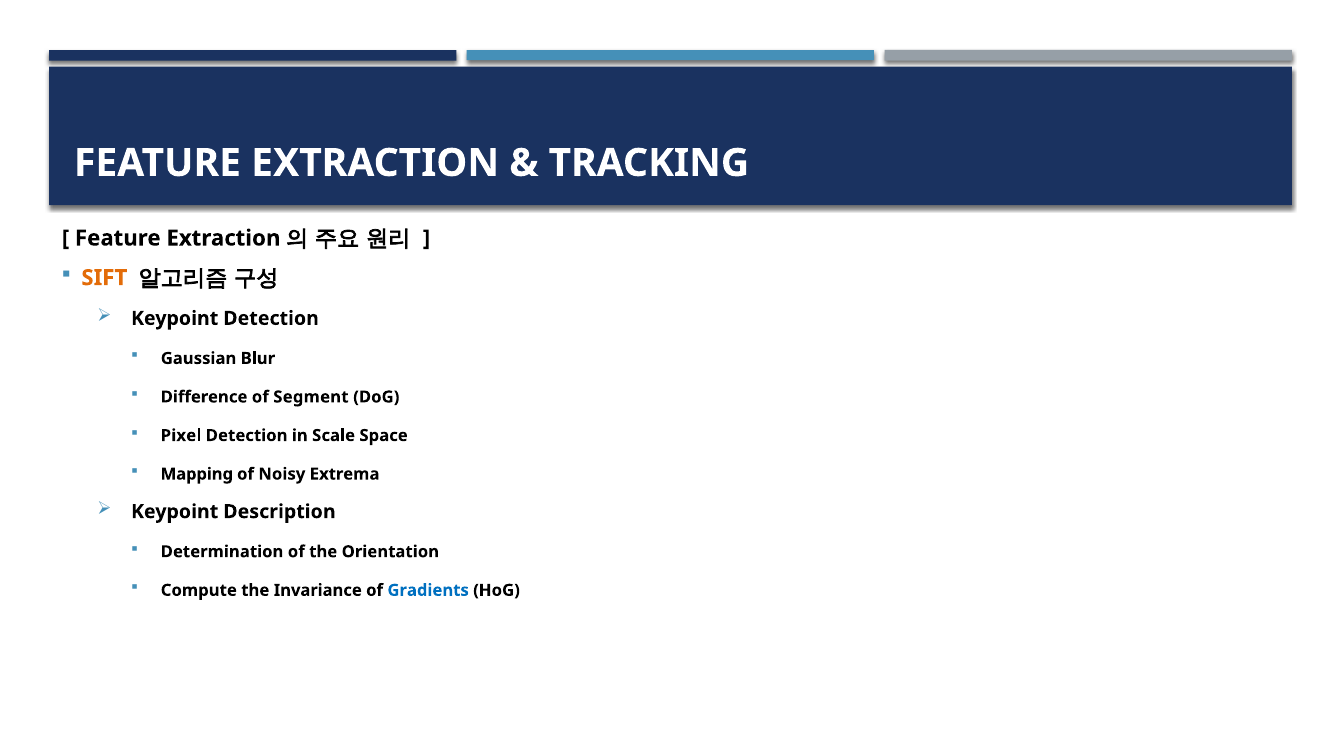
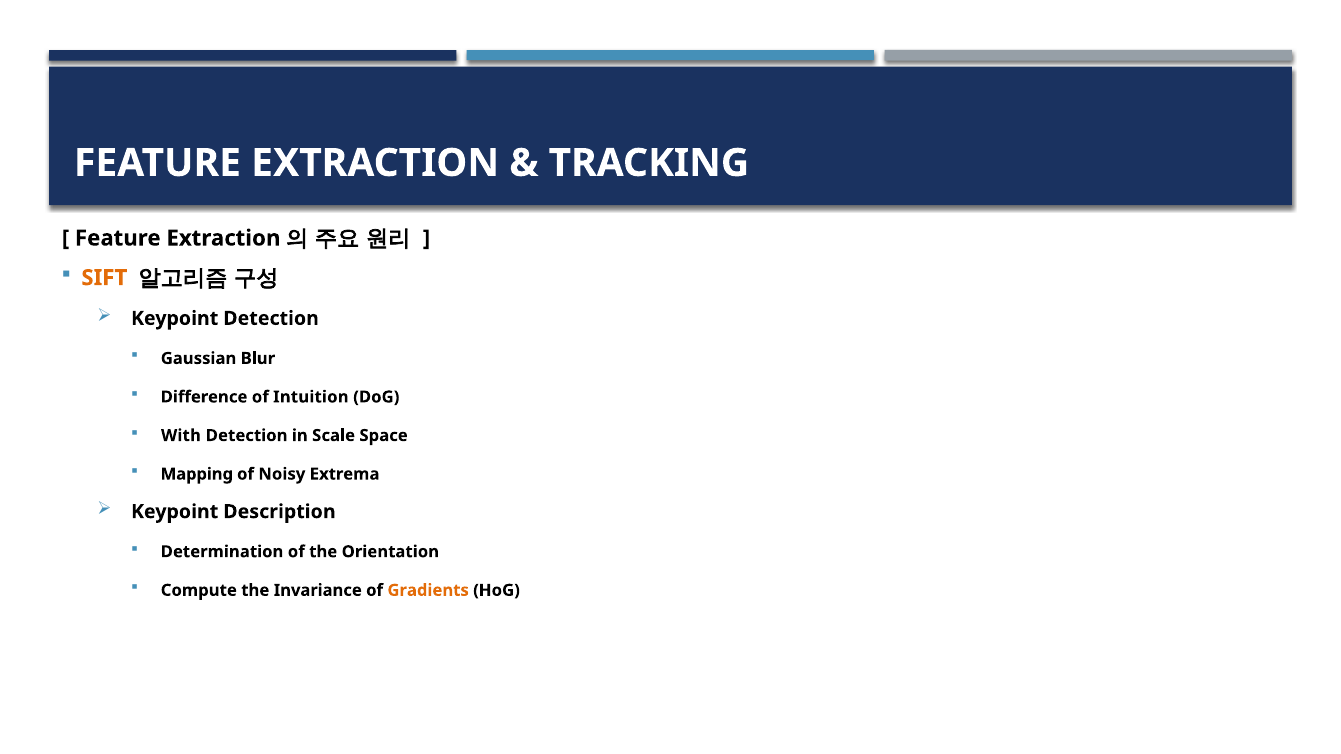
Segment: Segment -> Intuition
Pixel: Pixel -> With
Gradients colour: blue -> orange
